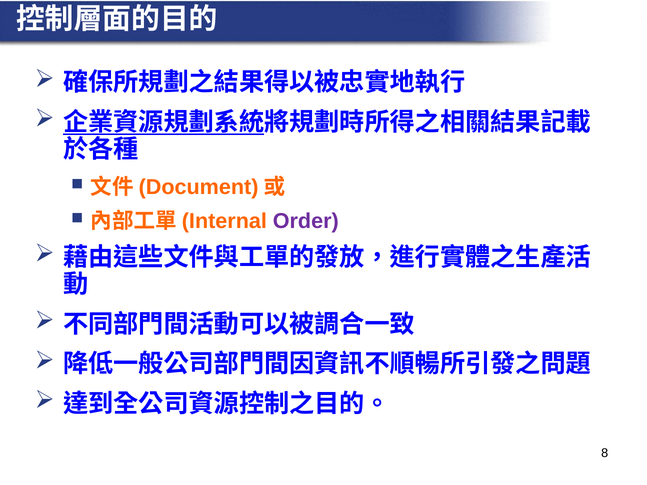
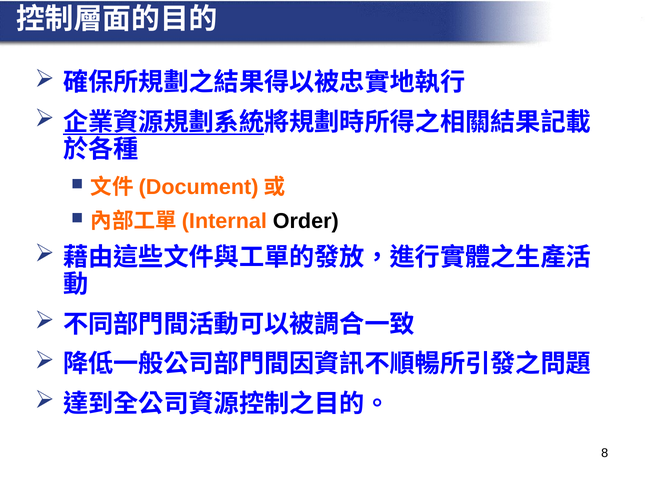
Order colour: purple -> black
